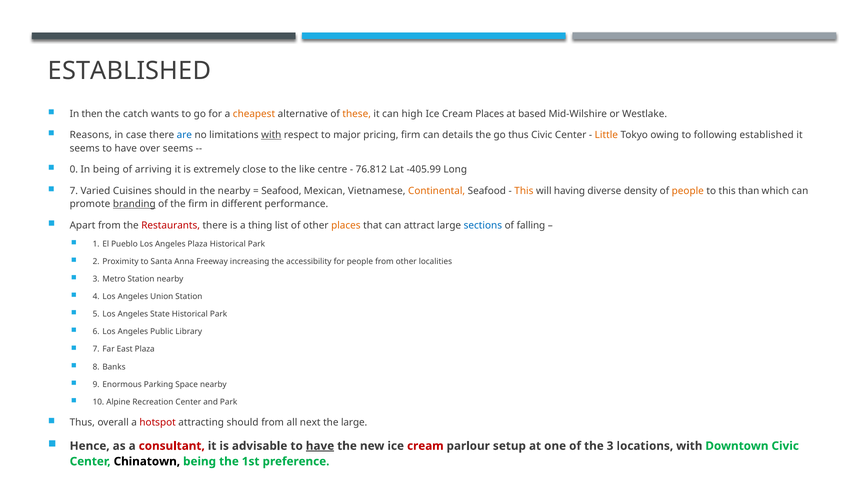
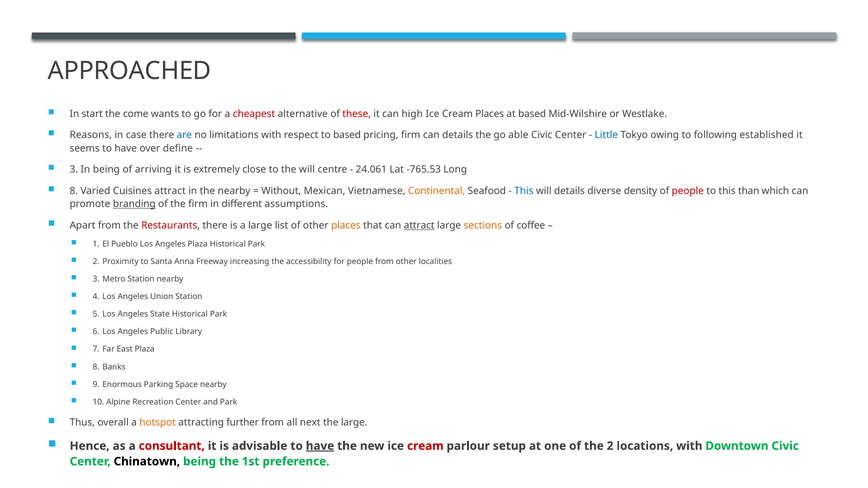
ESTABLISHED at (129, 71): ESTABLISHED -> APPROACHED
then: then -> start
catch: catch -> come
cheapest colour: orange -> red
these colour: orange -> red
with at (271, 135) underline: present -> none
to major: major -> based
go thus: thus -> able
Little colour: orange -> blue
over seems: seems -> define
0 at (74, 170): 0 -> 3
the like: like -> will
76.812: 76.812 -> 24.061
-405.99: -405.99 -> -765.53
7 at (74, 191): 7 -> 8
Cuisines should: should -> attract
Seafood at (281, 191): Seafood -> Without
This at (524, 191) colour: orange -> blue
will having: having -> details
people at (688, 191) colour: orange -> red
performance: performance -> assumptions
a thing: thing -> large
attract at (419, 225) underline: none -> present
sections colour: blue -> orange
falling: falling -> coffee
hotspot colour: red -> orange
attracting should: should -> further
the 3: 3 -> 2
